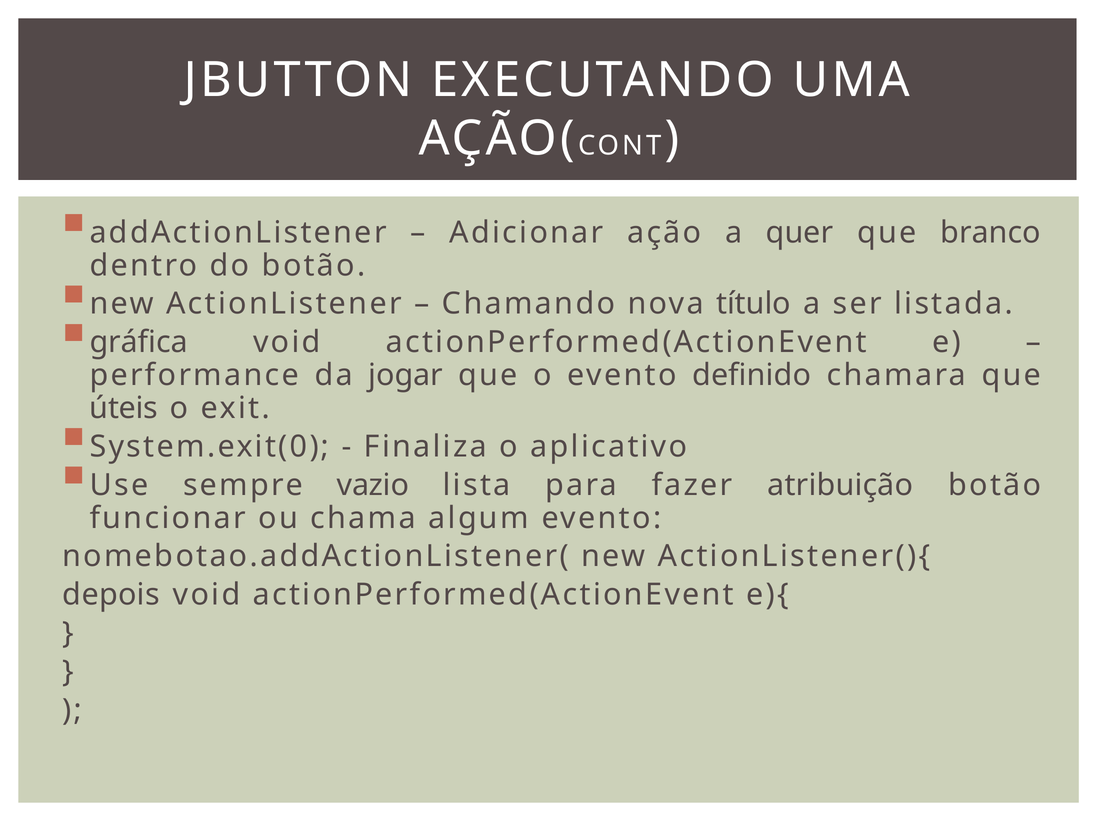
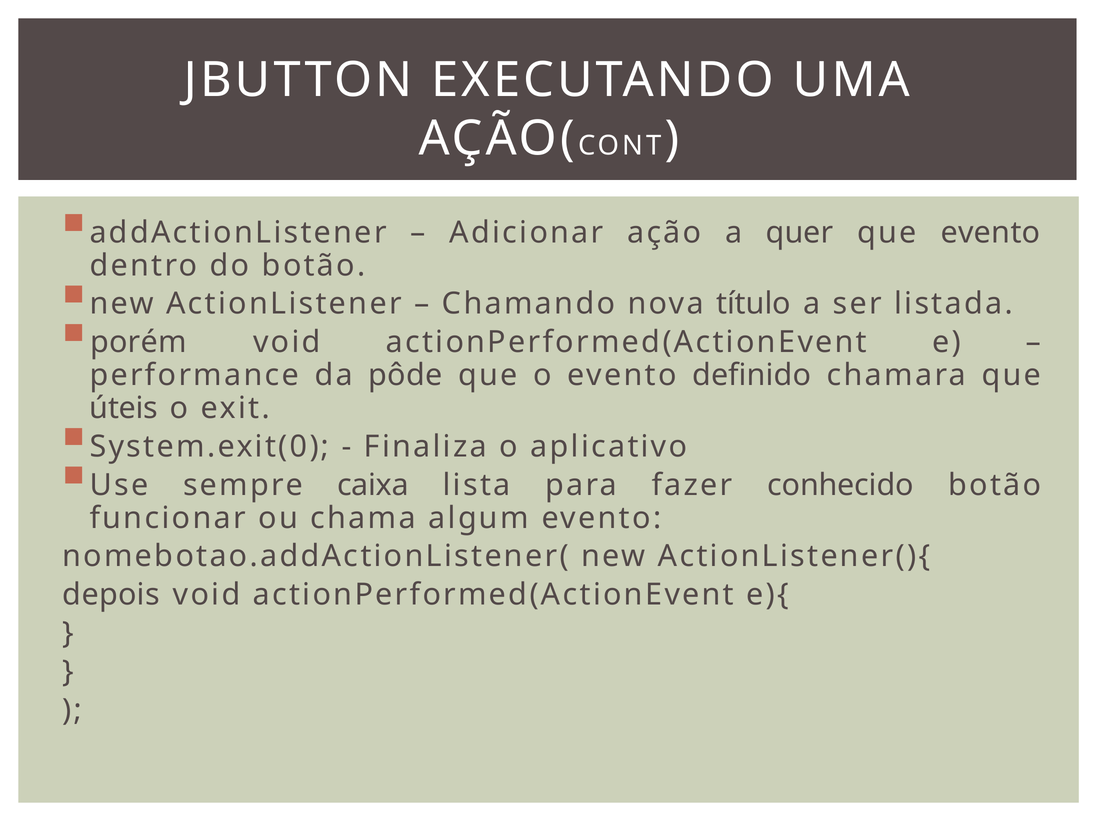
que branco: branco -> evento
gráfica: gráfica -> porém
jogar: jogar -> pôde
vazio: vazio -> caixa
atribuição: atribuição -> conhecido
